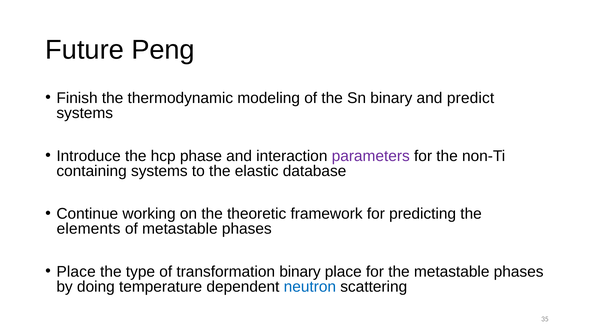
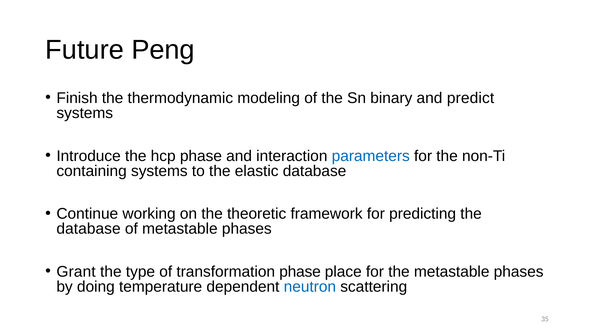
parameters colour: purple -> blue
elements at (89, 229): elements -> database
Place at (76, 272): Place -> Grant
transformation binary: binary -> phase
